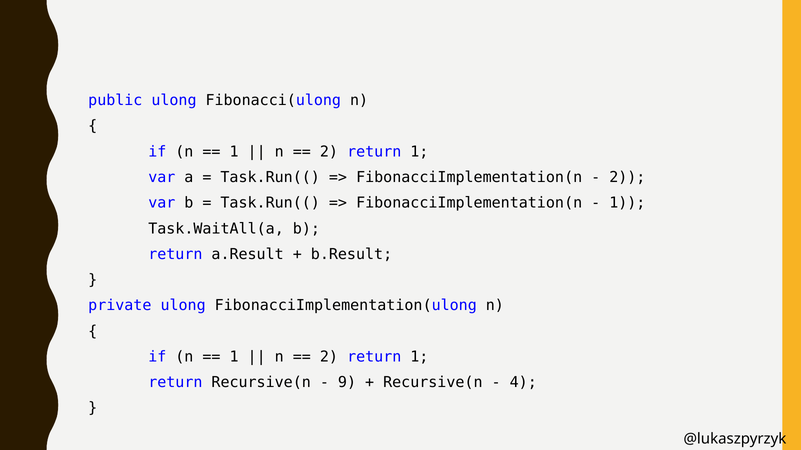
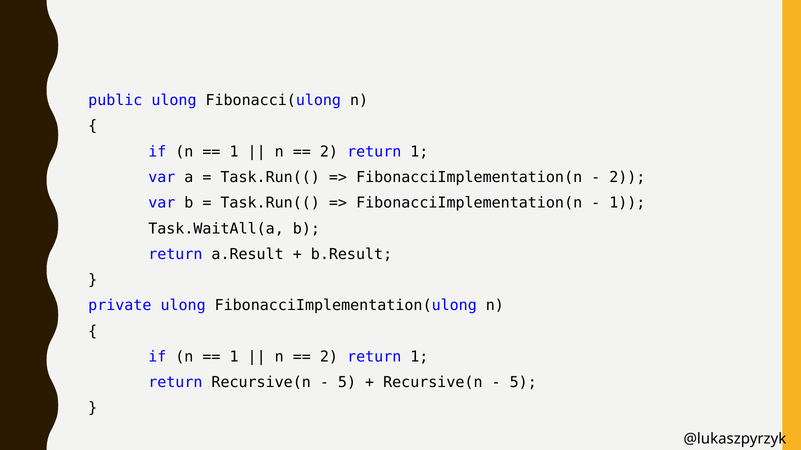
9 at (347, 383): 9 -> 5
4 at (523, 383): 4 -> 5
